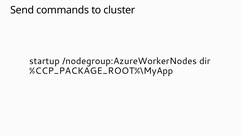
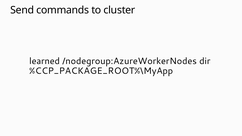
startup: startup -> learned
